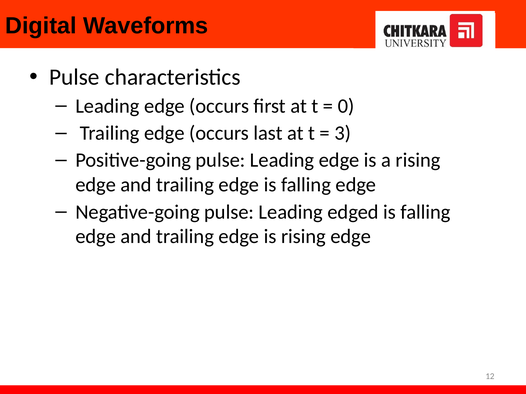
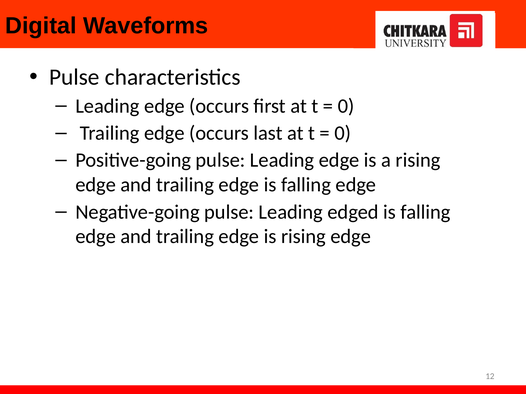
3 at (343, 133): 3 -> 0
